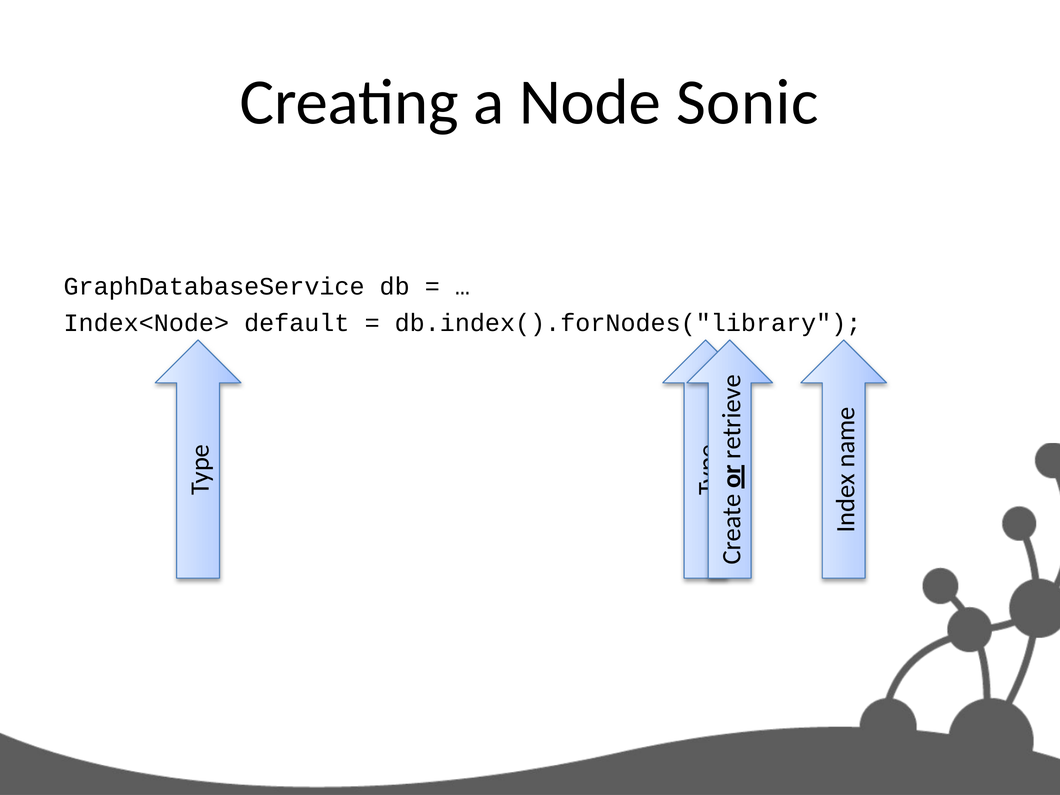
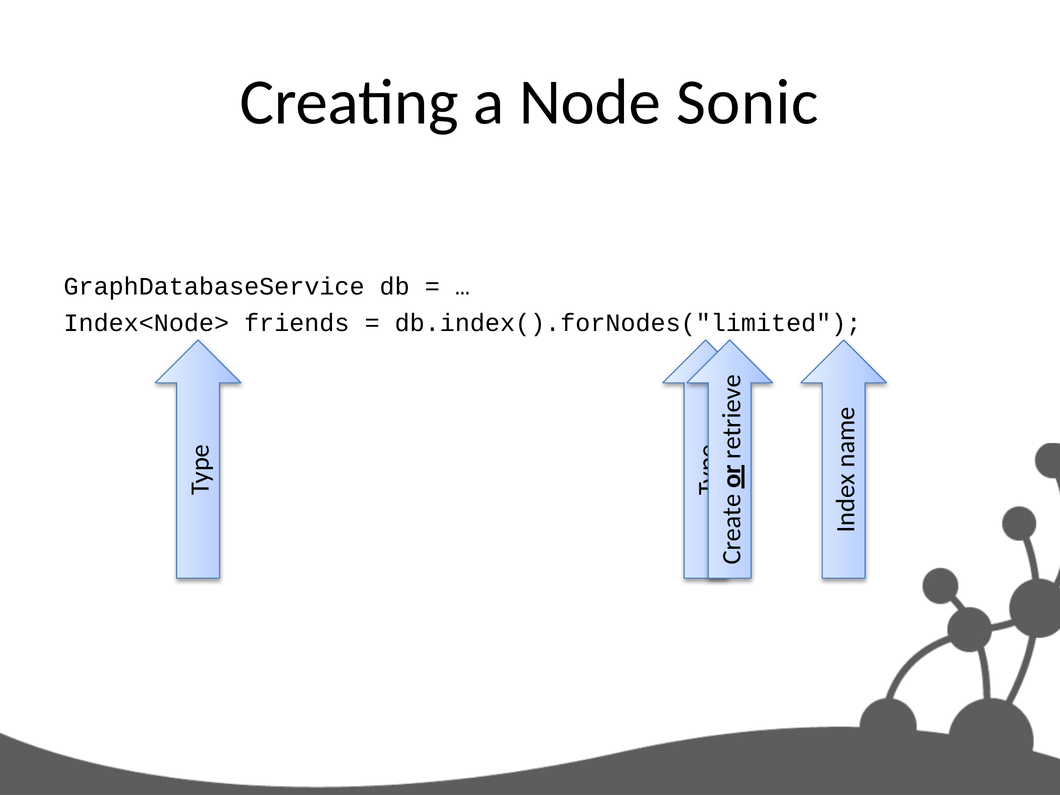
default: default -> friends
db.index().forNodes("library: db.index().forNodes("library -> db.index().forNodes("limited
